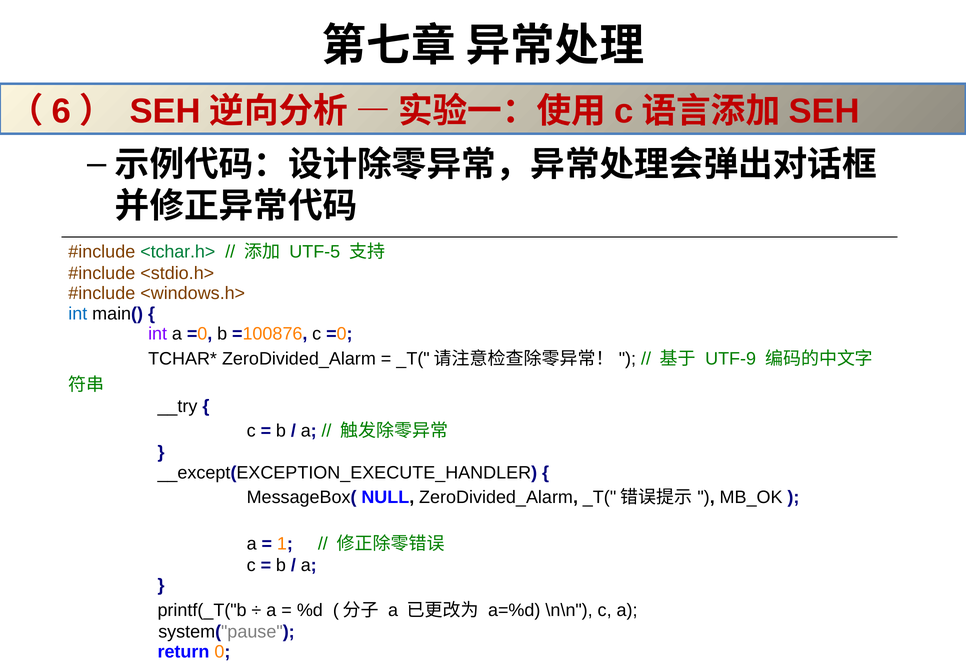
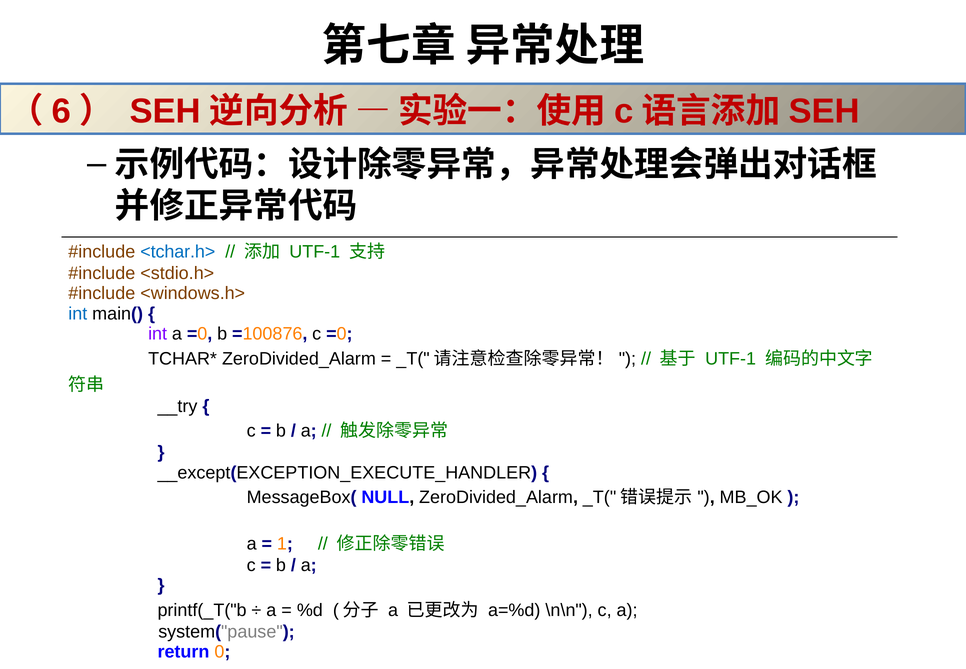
<tchar.h> colour: green -> blue
UTF-5 at (315, 252): UTF-5 -> UTF-1
UTF-9 at (731, 359): UTF-9 -> UTF-1
